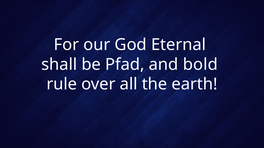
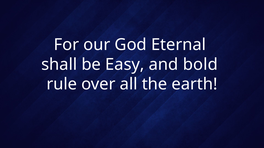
Pfad: Pfad -> Easy
